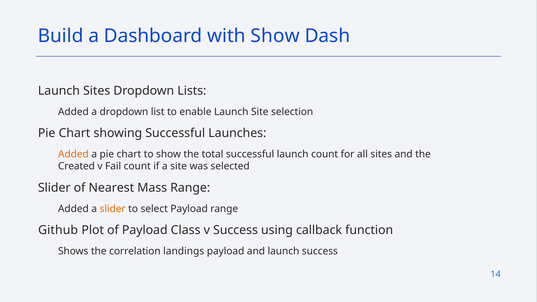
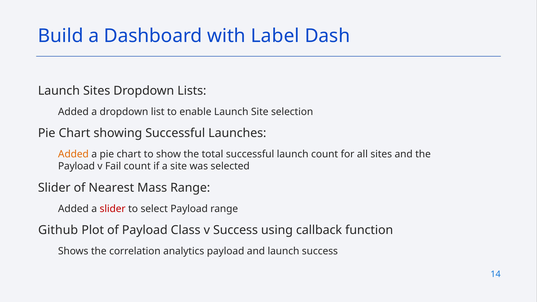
with Show: Show -> Label
Created at (76, 166): Created -> Payload
slider at (113, 209) colour: orange -> red
landings: landings -> analytics
